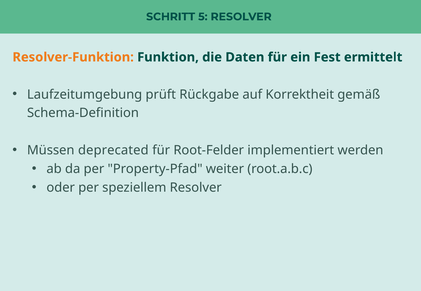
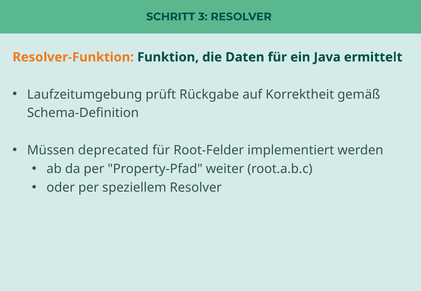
5: 5 -> 3
Fest: Fest -> Java
